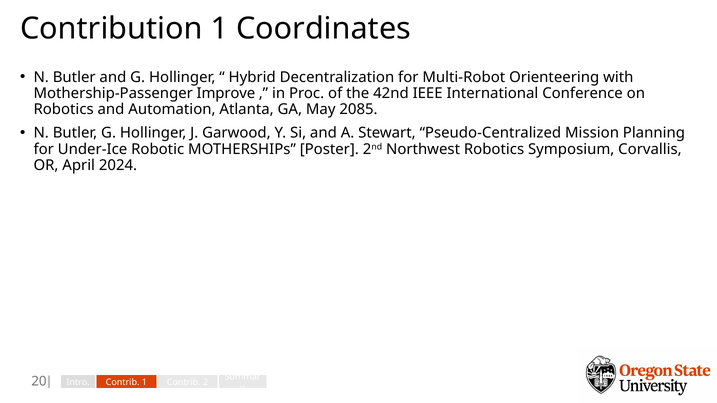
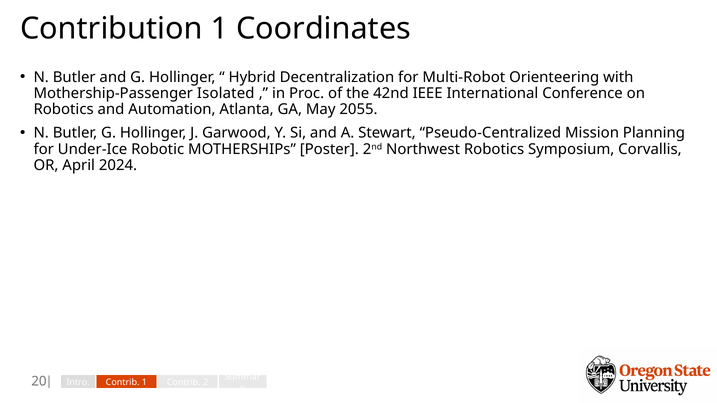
Improve: Improve -> Isolated
2085: 2085 -> 2055
